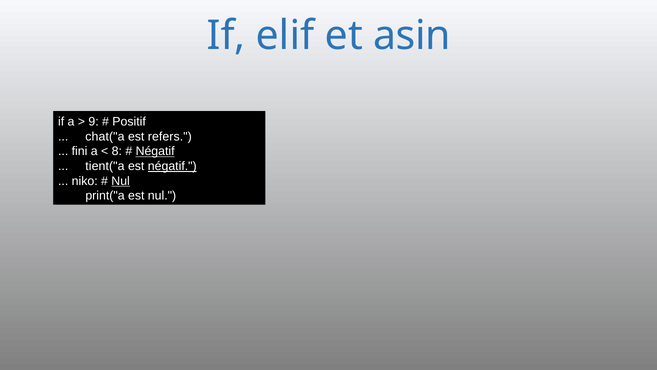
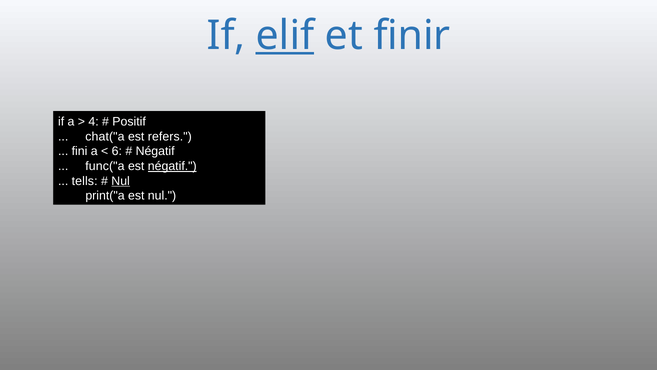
elif underline: none -> present
asin: asin -> finir
9: 9 -> 4
8: 8 -> 6
Négatif at (155, 151) underline: present -> none
tient("a: tient("a -> func("a
niko: niko -> tells
